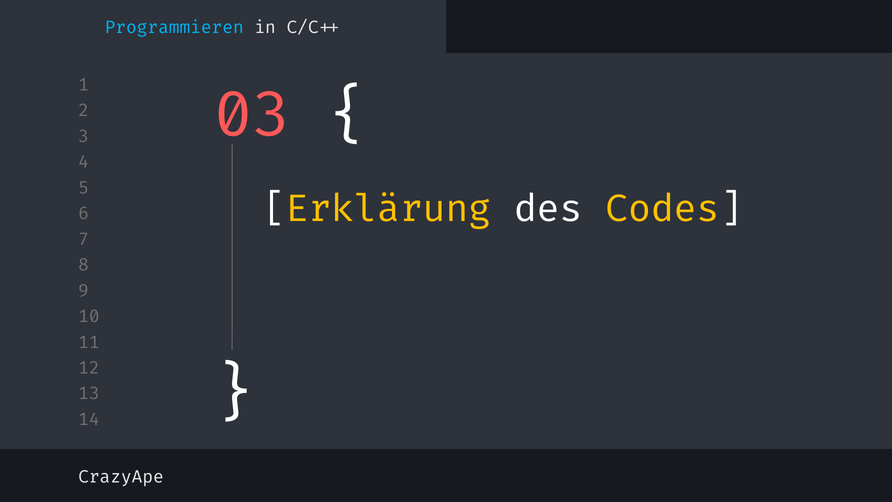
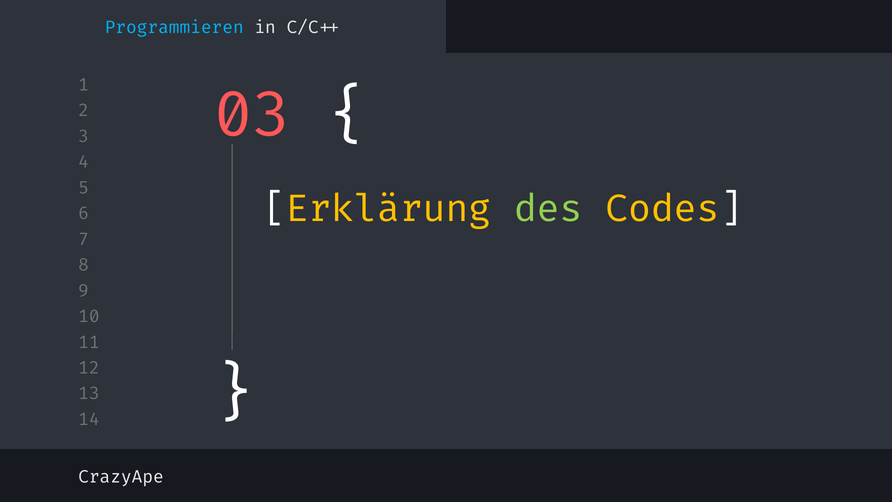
des colour: white -> light green
